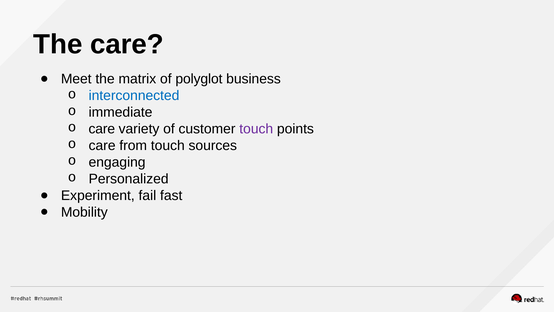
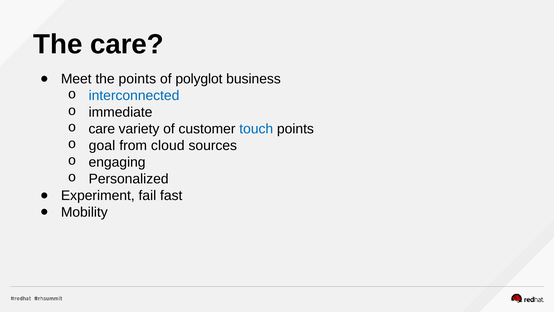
the matrix: matrix -> points
touch at (256, 129) colour: purple -> blue
care at (102, 145): care -> goal
from touch: touch -> cloud
